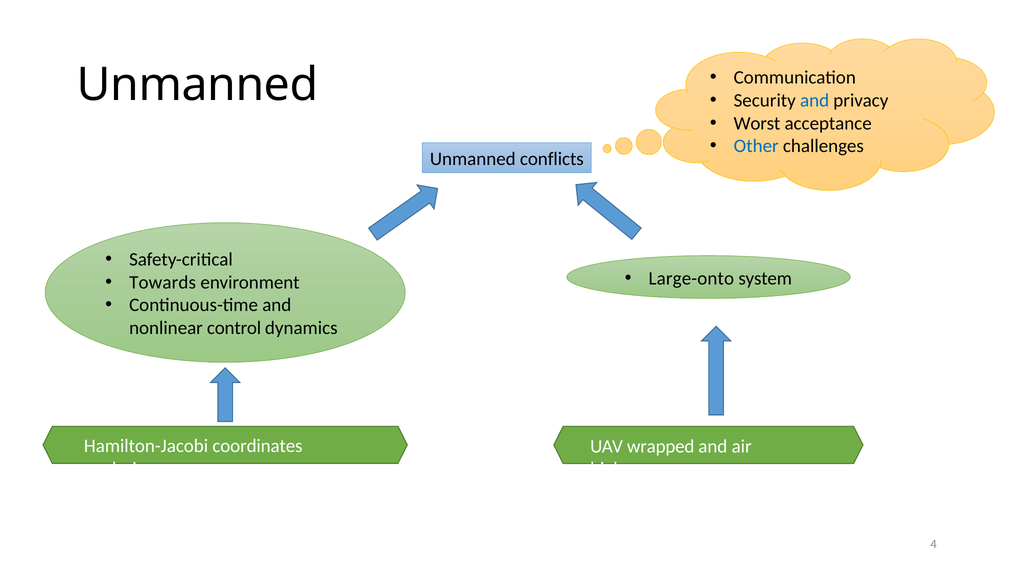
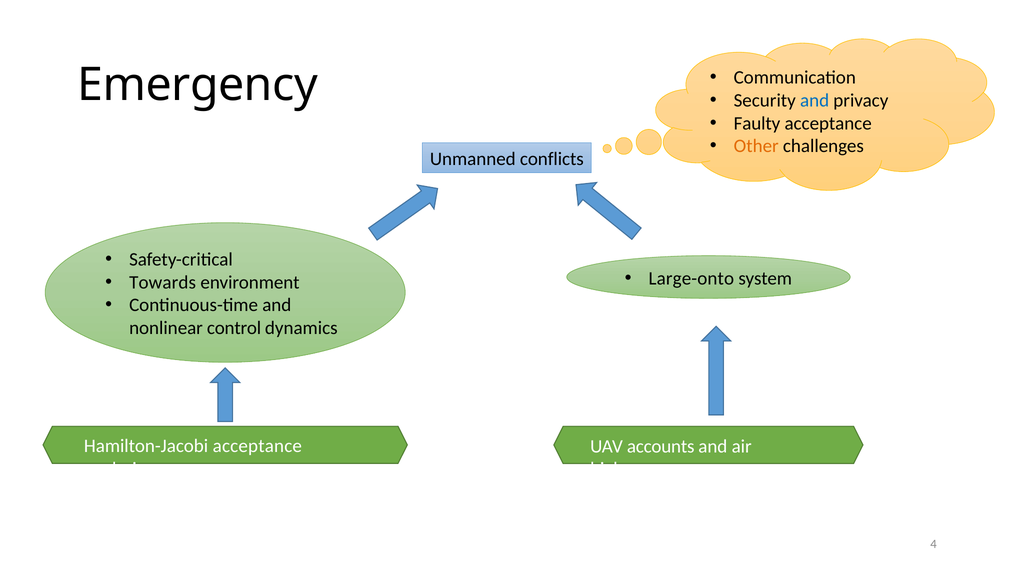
Unmanned at (198, 85): Unmanned -> Emergency
Worst: Worst -> Faulty
Other colour: blue -> orange
Hamilton-Jacobi coordinates: coordinates -> acceptance
wrapped: wrapped -> accounts
